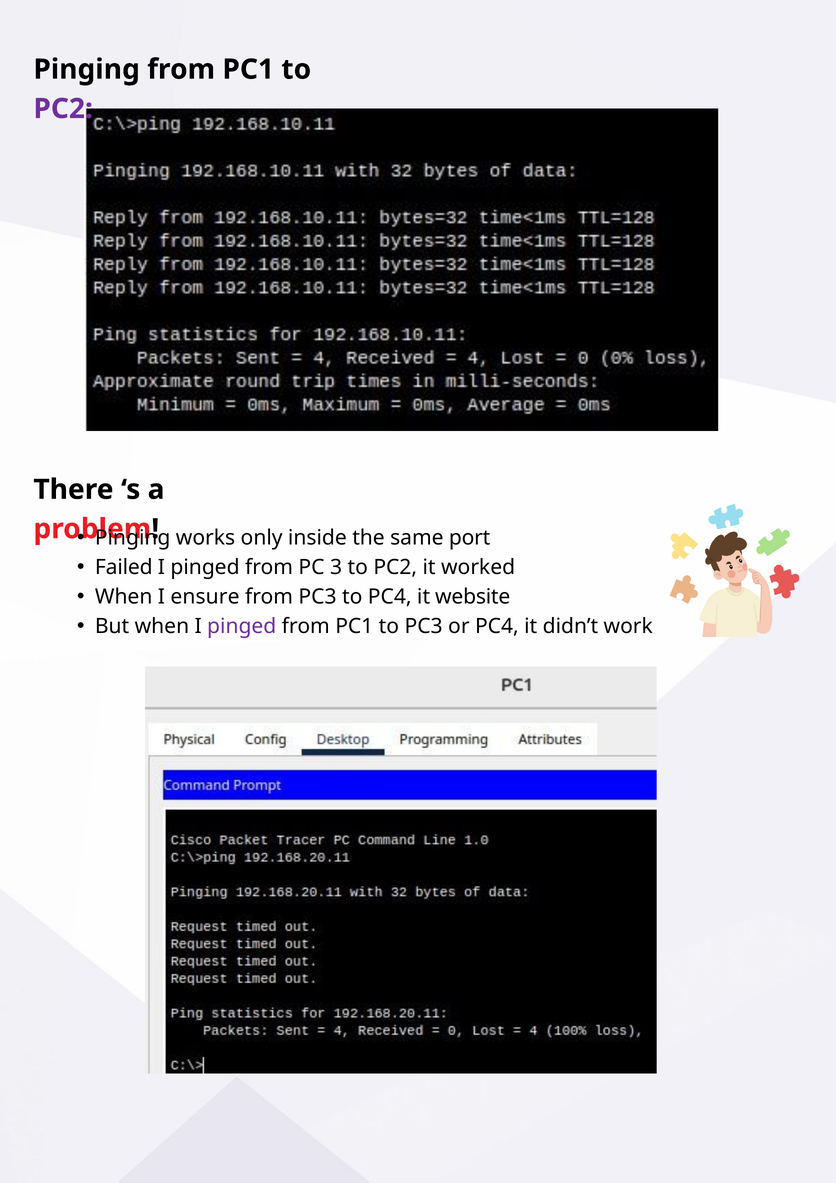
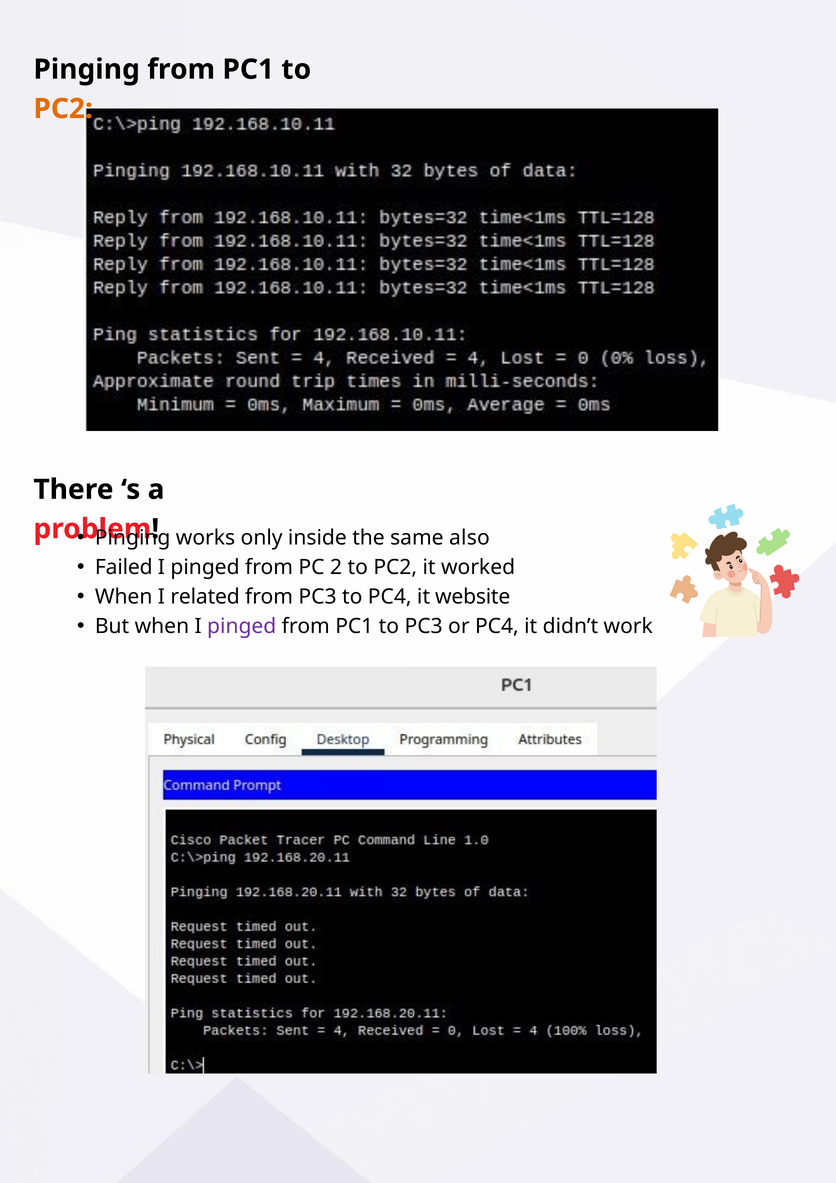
PC2 at (63, 109) colour: purple -> orange
port: port -> also
3: 3 -> 2
ensure: ensure -> related
